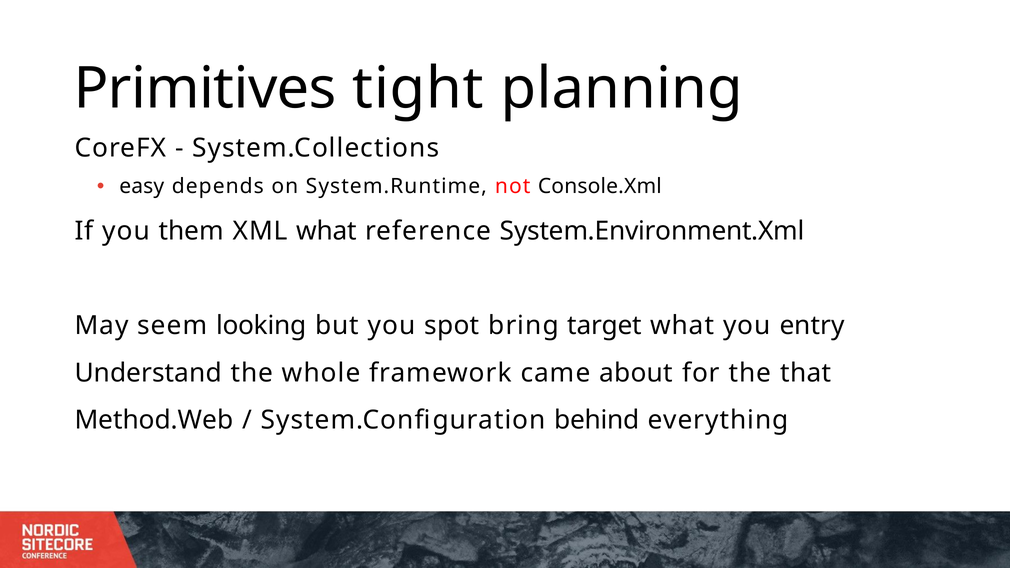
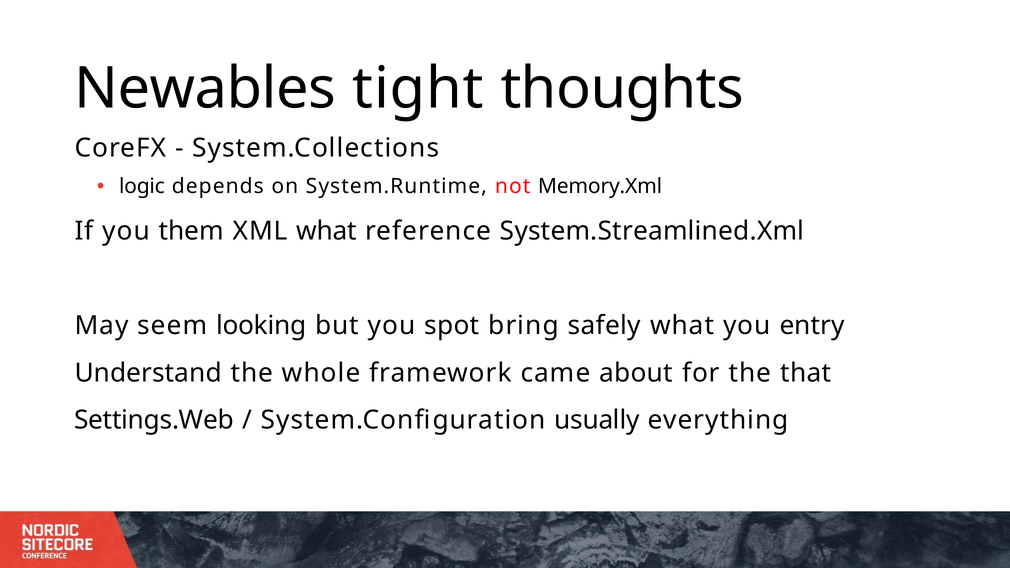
Primitives: Primitives -> Newables
planning: planning -> thoughts
easy: easy -> logic
Console.Xml: Console.Xml -> Memory.Xml
System.Environment.Xml: System.Environment.Xml -> System.Streamlined.Xml
target: target -> safely
Method.Web: Method.Web -> Settings.Web
behind: behind -> usually
